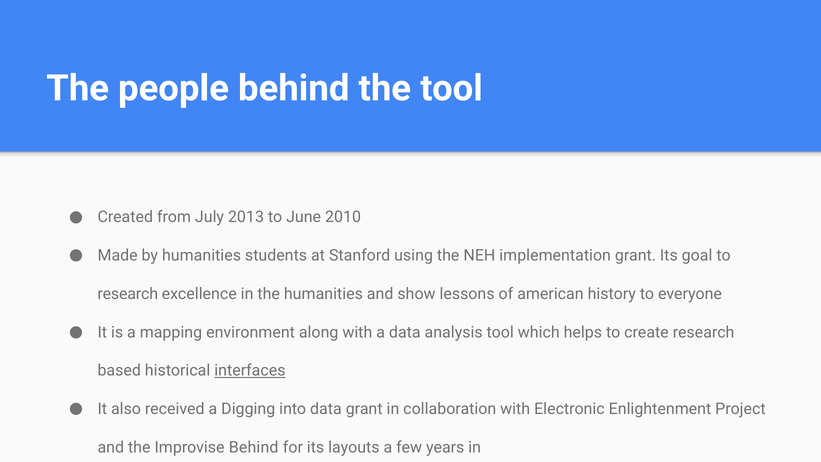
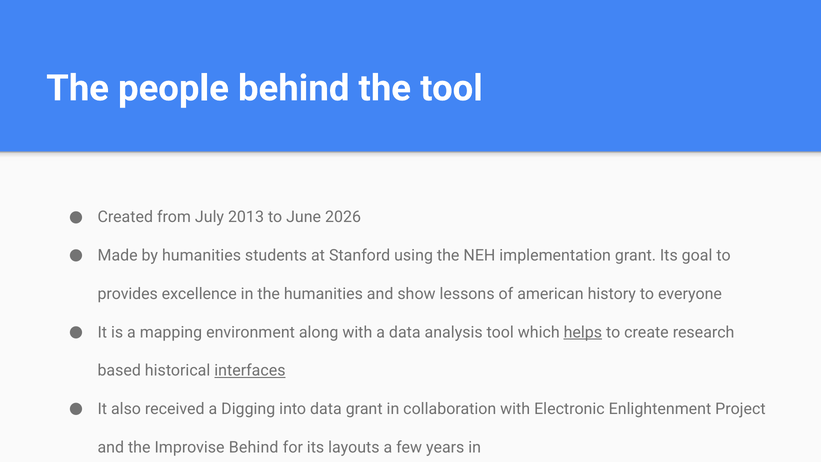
2010: 2010 -> 2026
research at (128, 294): research -> provides
helps underline: none -> present
